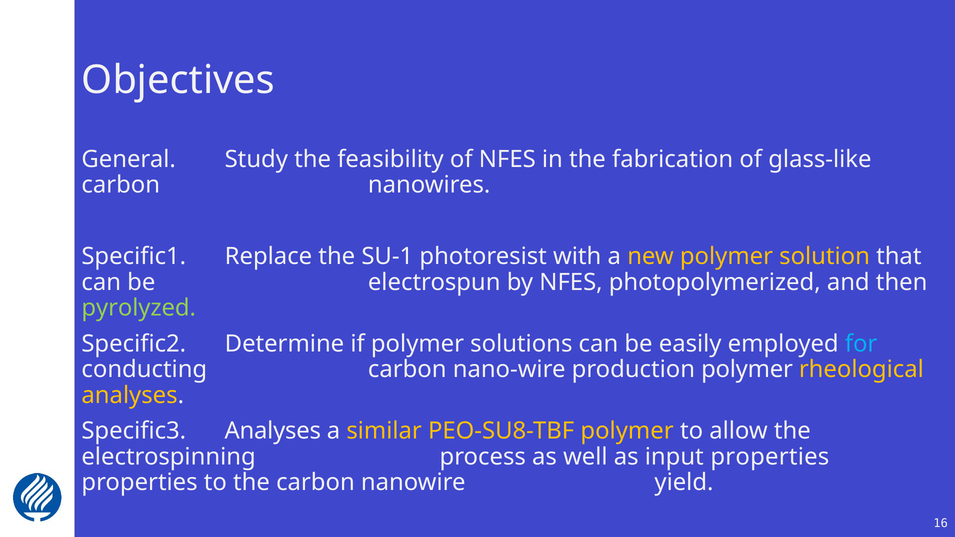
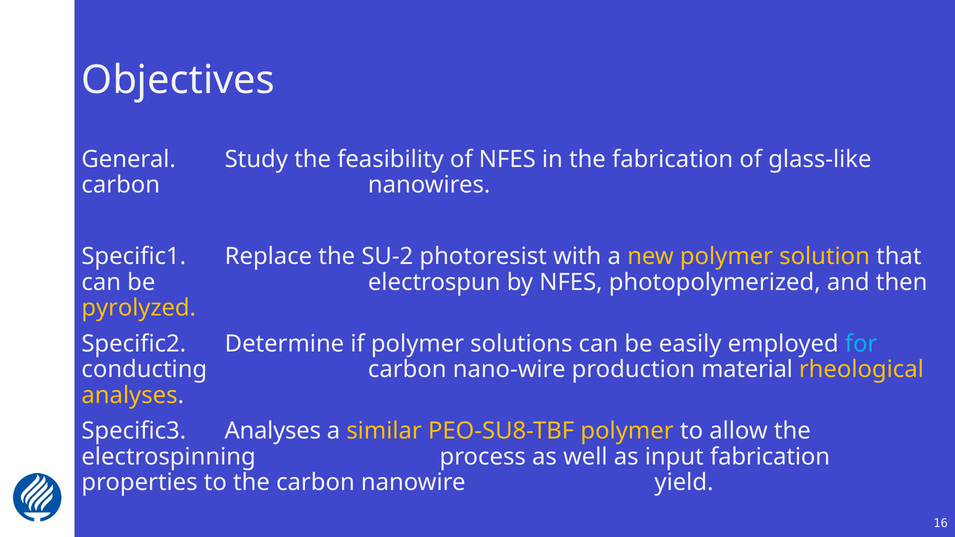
SU-1: SU-1 -> SU-2
pyrolyzed colour: light green -> yellow
production polymer: polymer -> material
input properties: properties -> fabrication
